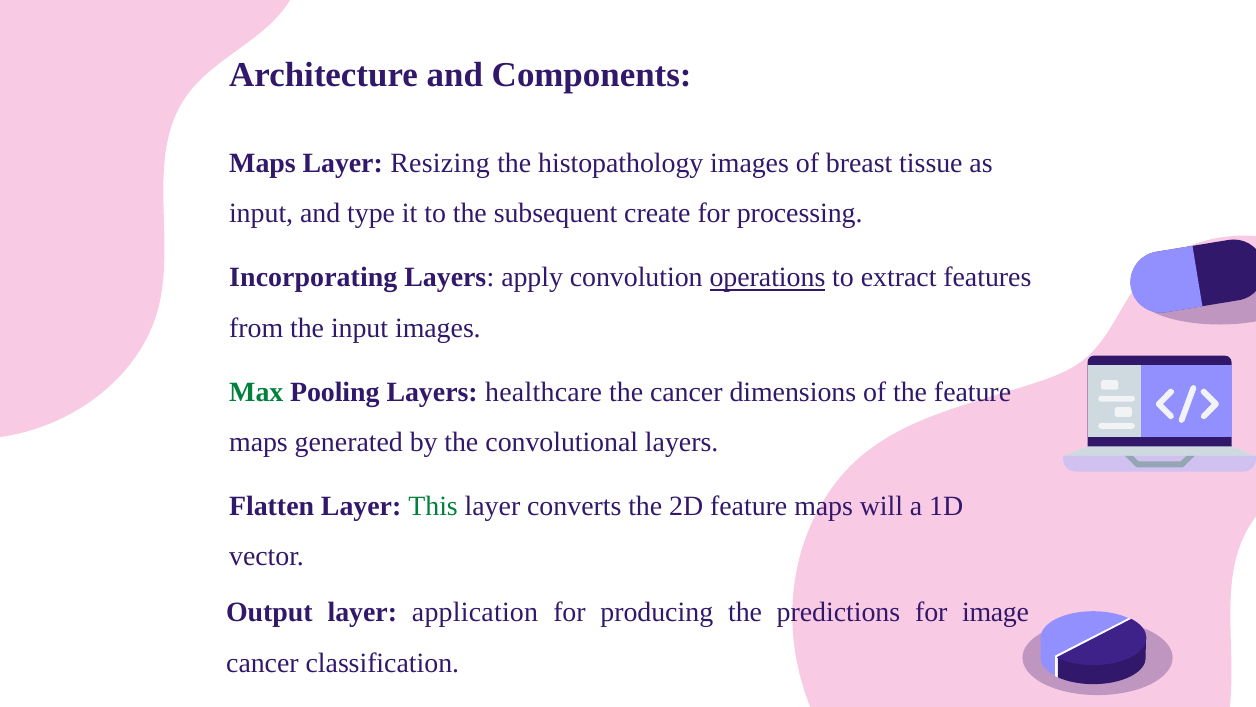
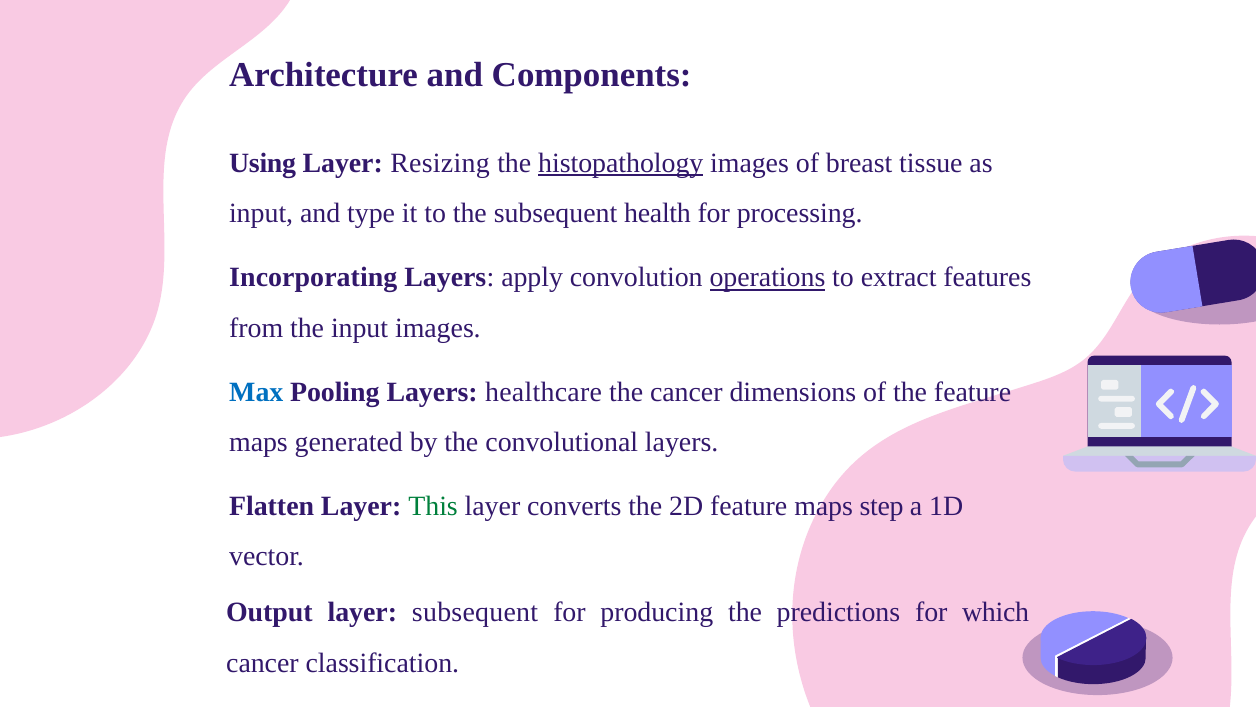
Maps at (262, 163): Maps -> Using
histopathology underline: none -> present
create: create -> health
Max colour: green -> blue
will: will -> step
layer application: application -> subsequent
image: image -> which
